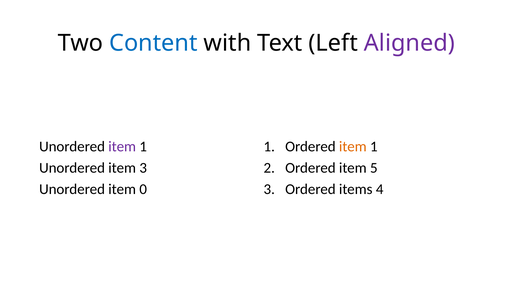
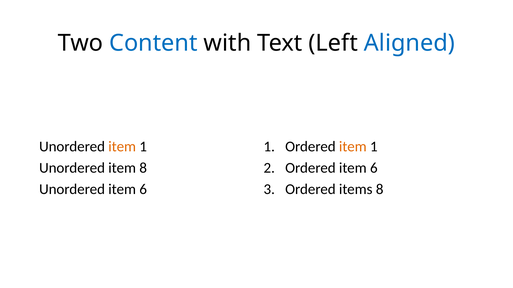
Aligned colour: purple -> blue
item at (122, 147) colour: purple -> orange
item 3: 3 -> 8
Ordered item 5: 5 -> 6
Unordered item 0: 0 -> 6
items 4: 4 -> 8
